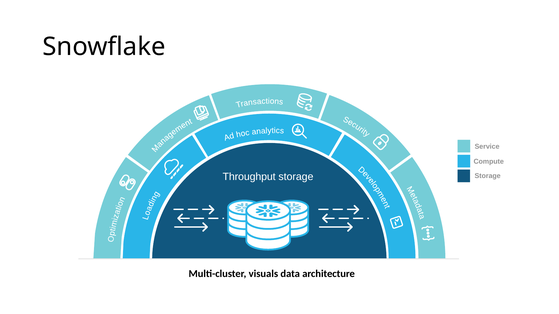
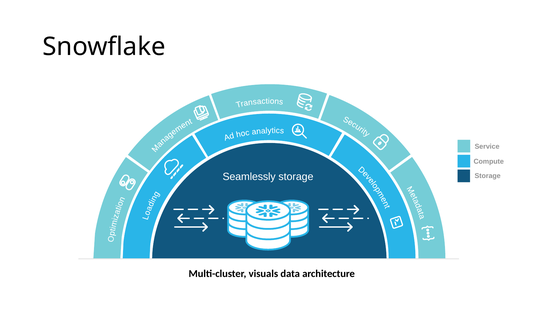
Throughput: Throughput -> Seamlessly
